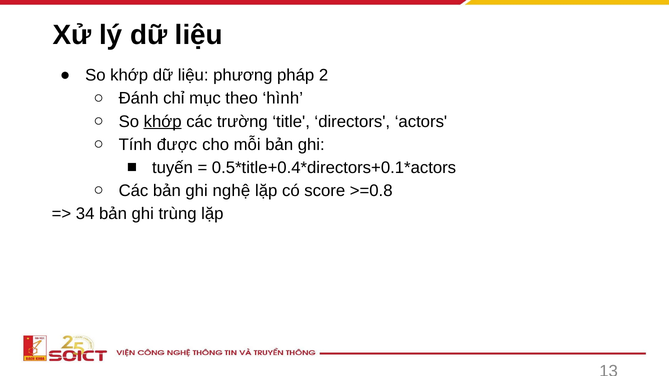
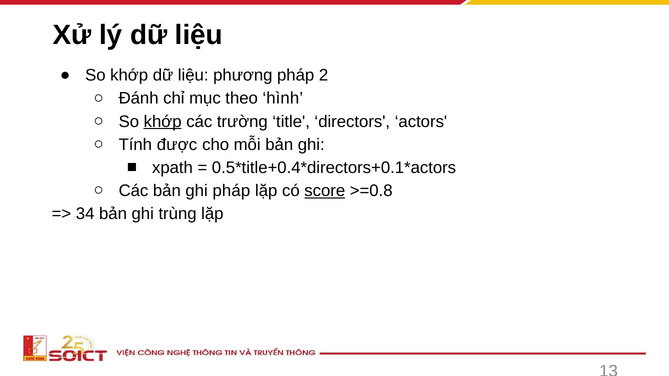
tuyến: tuyến -> xpath
ghi nghệ: nghệ -> pháp
score underline: none -> present
